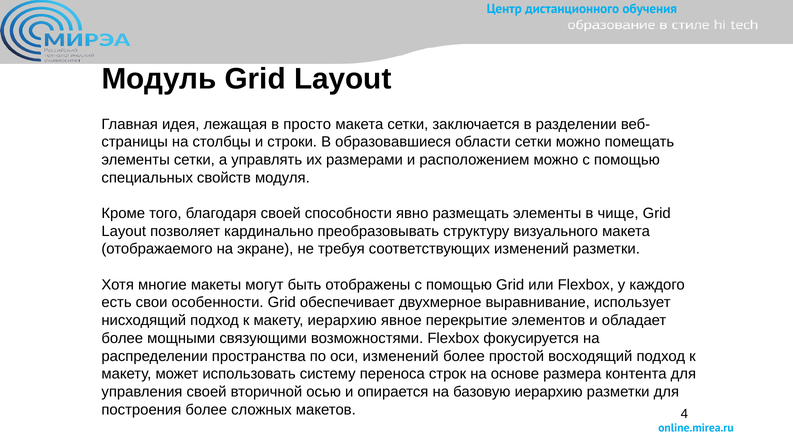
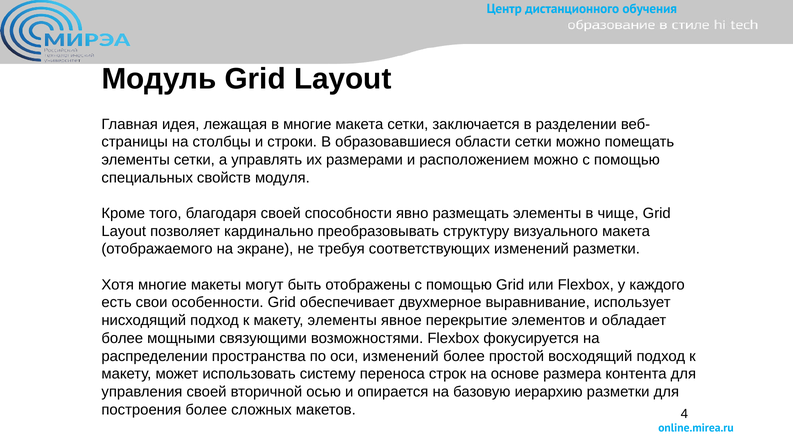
в просто: просто -> многие
макету иерархию: иерархию -> элементы
